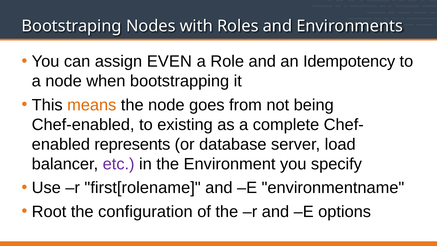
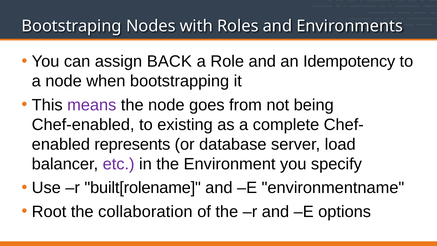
EVEN: EVEN -> BACK
means colour: orange -> purple
first[rolename: first[rolename -> built[rolename
configuration: configuration -> collaboration
